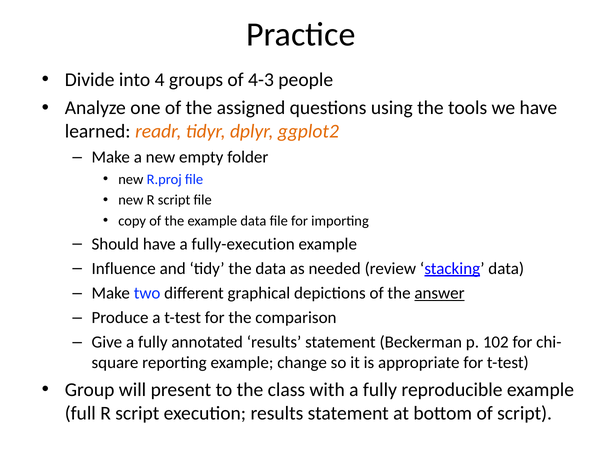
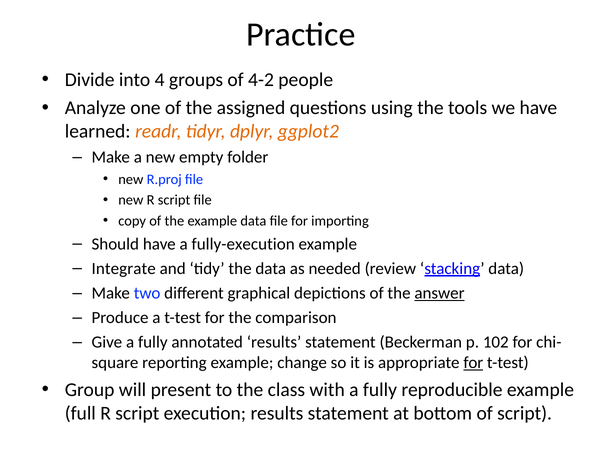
4-3: 4-3 -> 4-2
Influence: Influence -> Integrate
for at (473, 363) underline: none -> present
